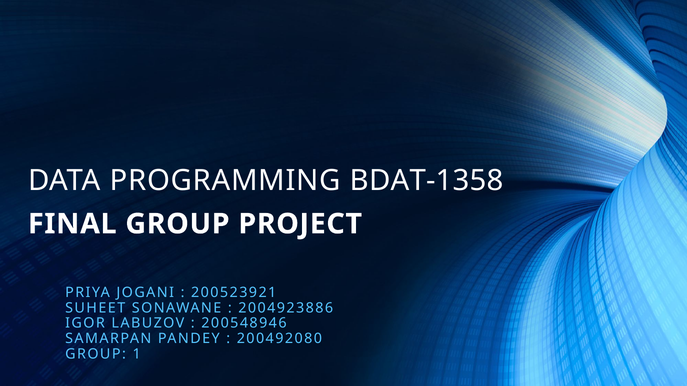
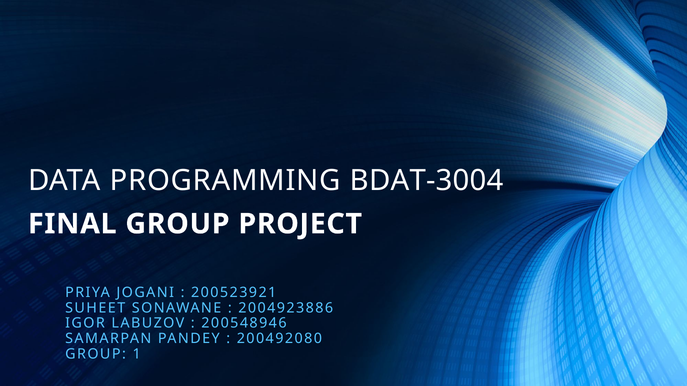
BDAT-1358: BDAT-1358 -> BDAT-3004
